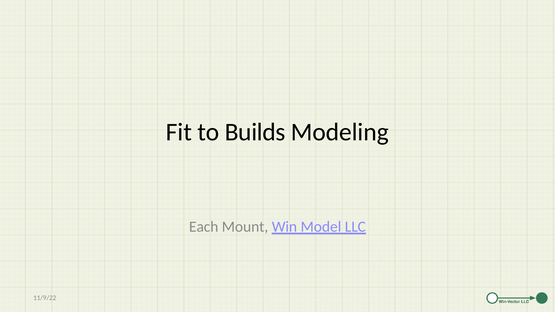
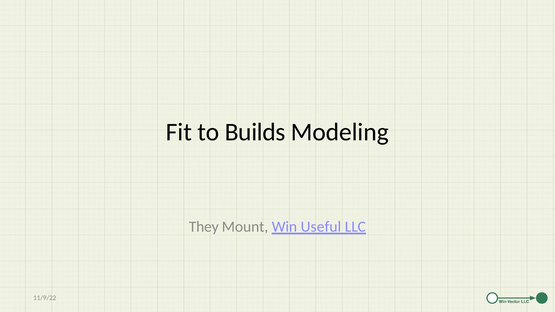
Each: Each -> They
Model: Model -> Useful
